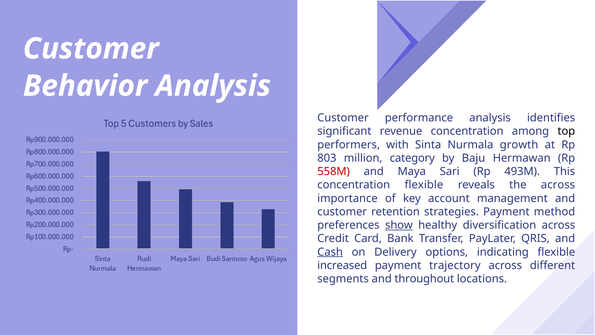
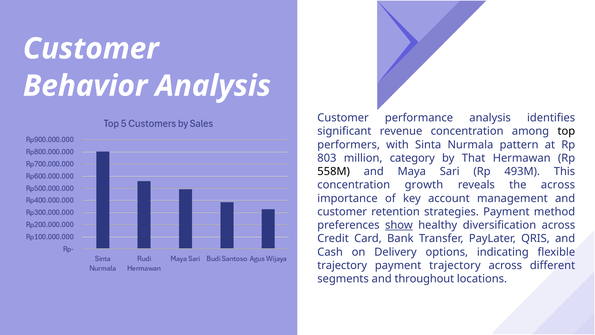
growth: growth -> pattern
Baju: Baju -> That
558M colour: red -> black
concentration flexible: flexible -> growth
Cash underline: present -> none
increased at (342, 265): increased -> trajectory
